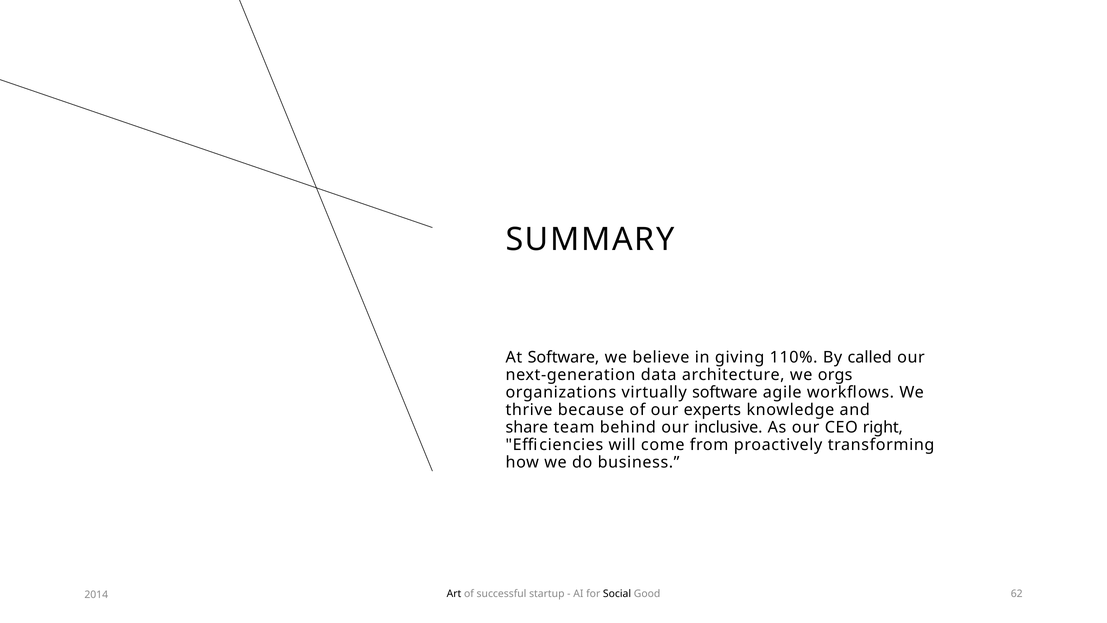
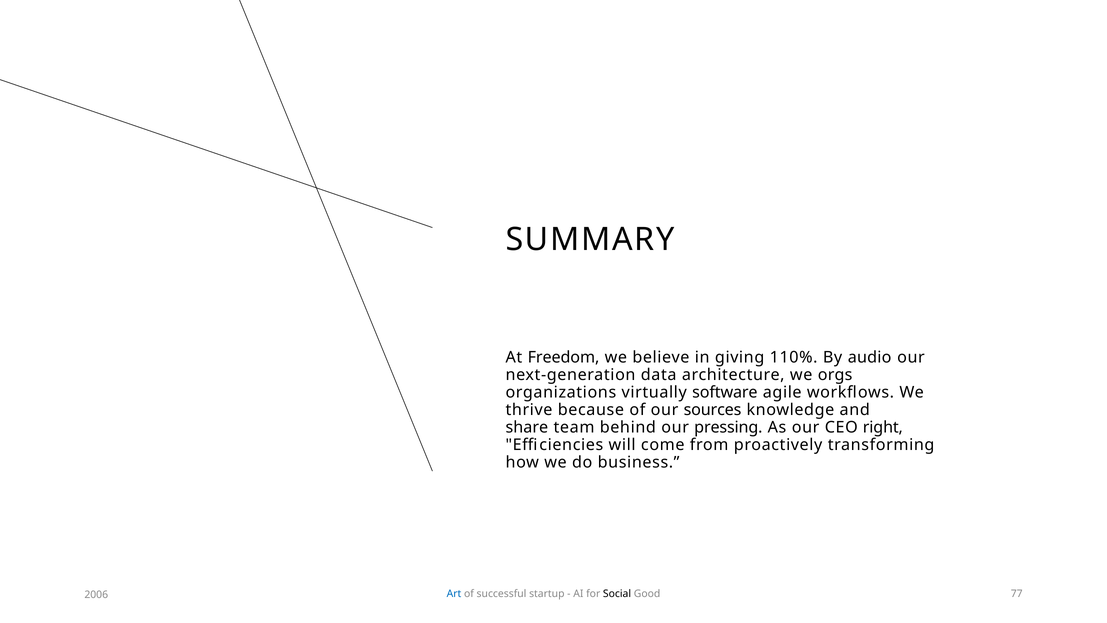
At Software: Software -> Freedom
called: called -> audio
experts: experts -> sources
inclusive: inclusive -> pressing
Art colour: black -> blue
62: 62 -> 77
2014: 2014 -> 2006
